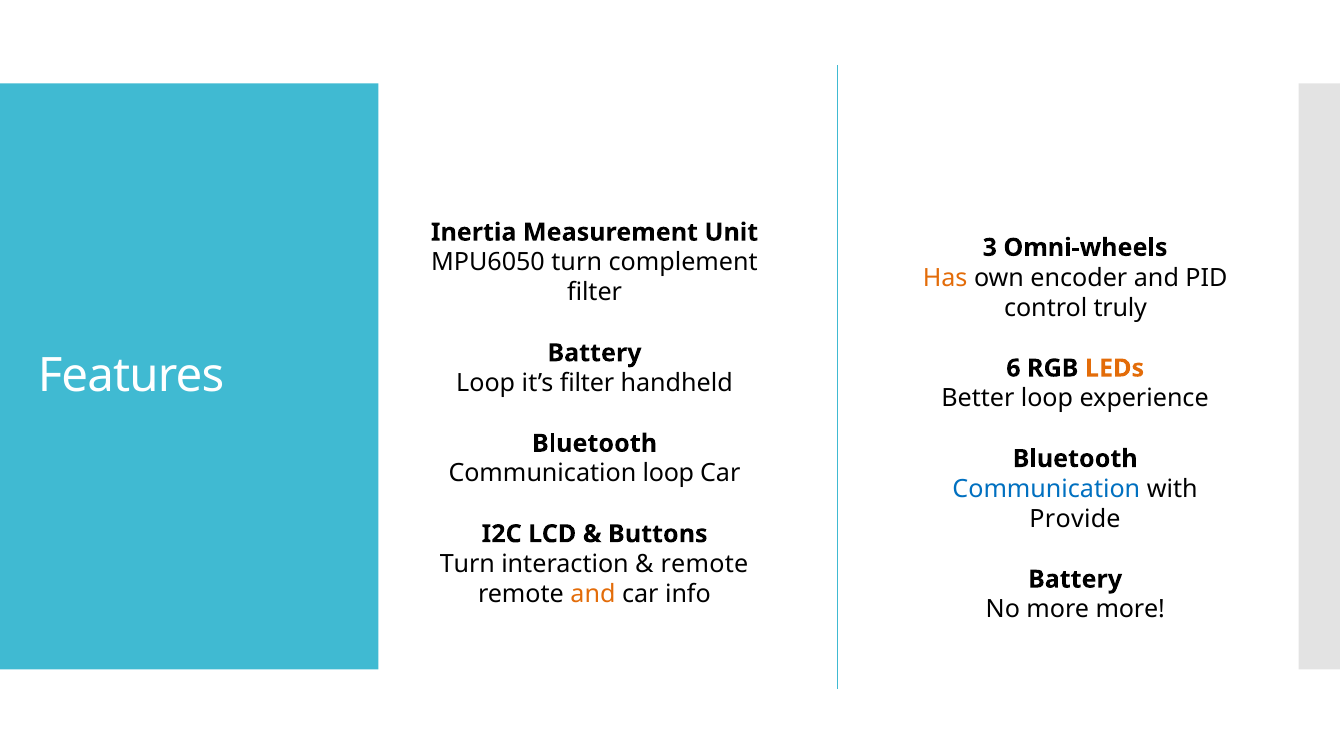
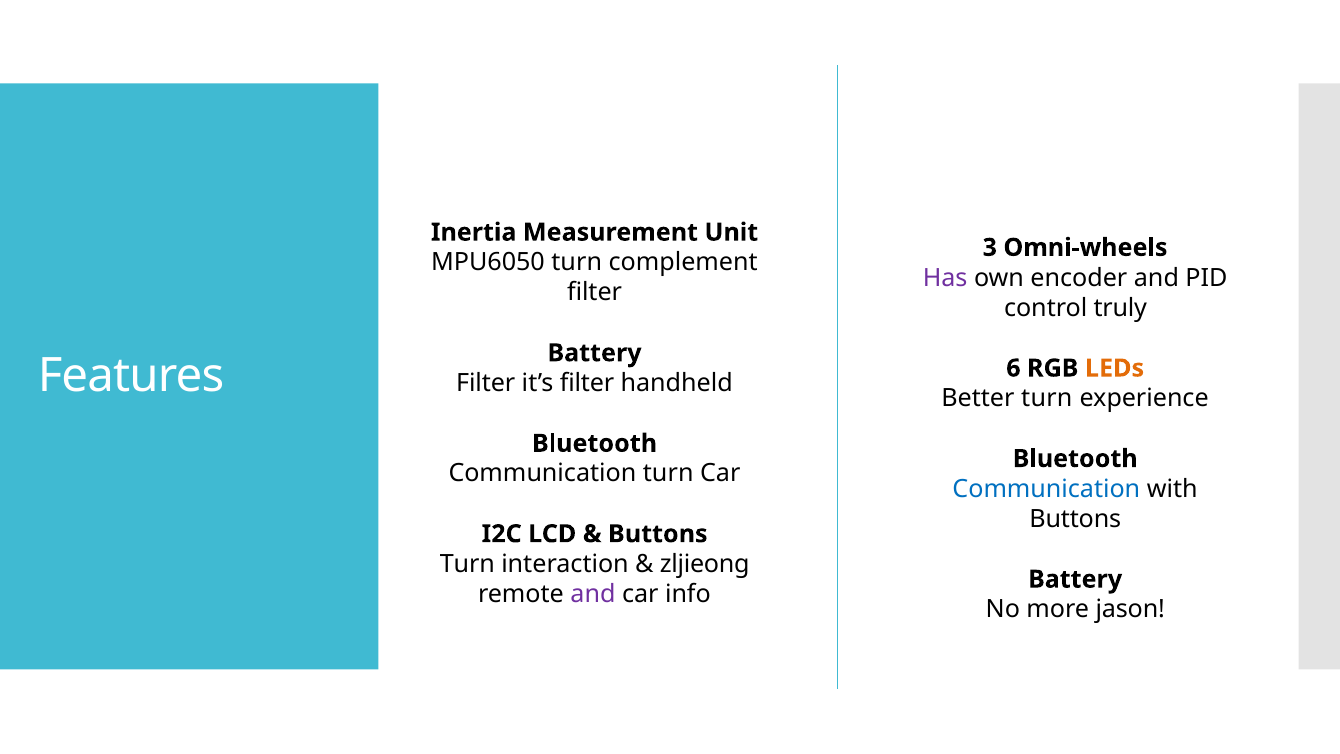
Has colour: orange -> purple
Loop at (486, 383): Loop -> Filter
Better loop: loop -> turn
Communication loop: loop -> turn
Provide at (1075, 519): Provide -> Buttons
remote at (704, 564): remote -> zljieong
and at (593, 594) colour: orange -> purple
more more: more -> jason
